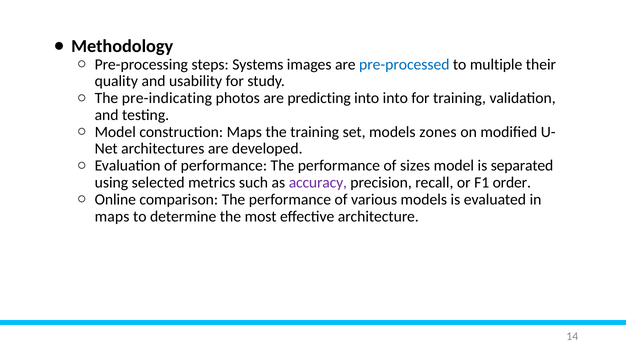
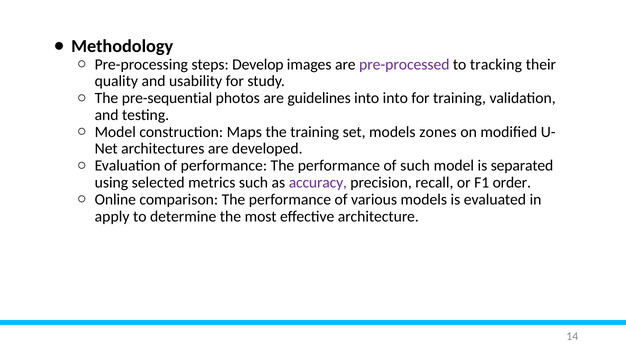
Systems: Systems -> Develop
pre-processed colour: blue -> purple
multiple: multiple -> tracking
pre-indicating: pre-indicating -> pre-sequential
predicting: predicting -> guidelines
of sizes: sizes -> such
maps at (112, 216): maps -> apply
